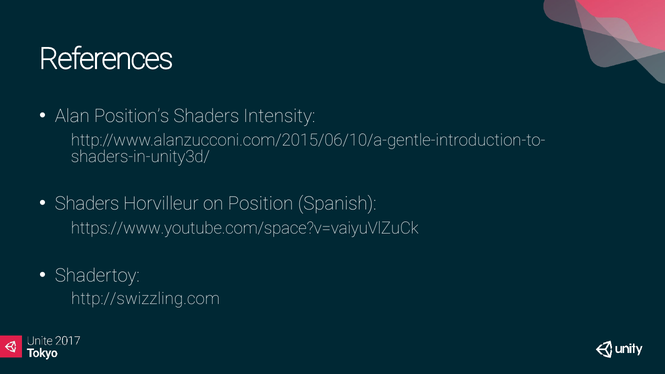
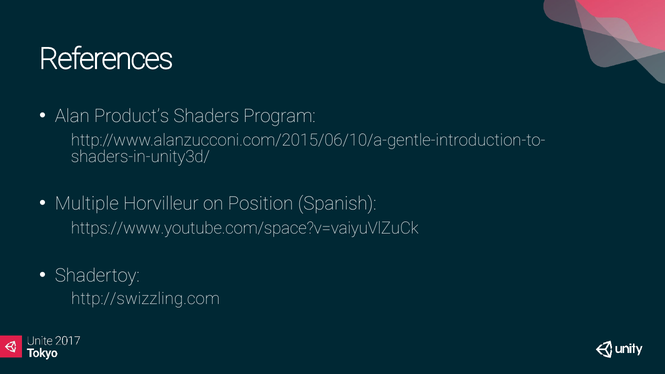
Position’s: Position’s -> Product’s
Intensity: Intensity -> Program
Shaders at (87, 204): Shaders -> Multiple
